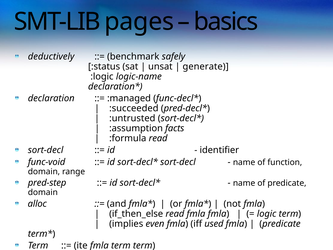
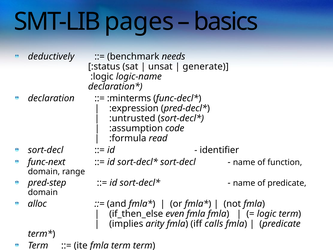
safely: safely -> needs
:managed: :managed -> :minterms
:succeeded: :succeeded -> :expression
facts: facts -> code
func-void: func-void -> func-next
if_then_else read: read -> even
even: even -> arity
used: used -> calls
